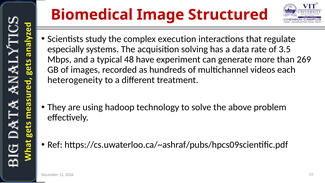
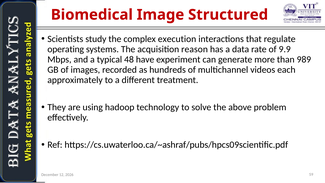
especially: especially -> operating
solving: solving -> reason
3.5: 3.5 -> 9.9
269: 269 -> 989
heterogeneity: heterogeneity -> approximately
